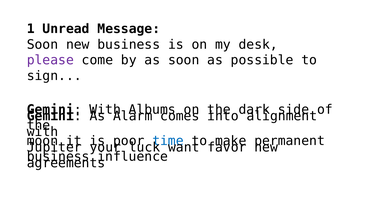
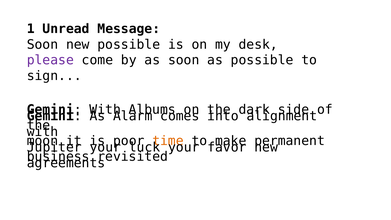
new business: business -> possible
time colour: blue -> orange
luck want: want -> your
influence: influence -> revisited
